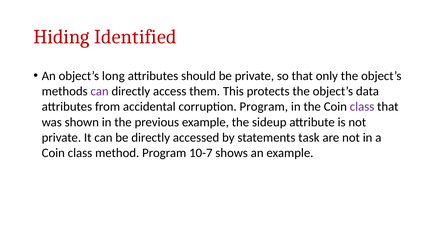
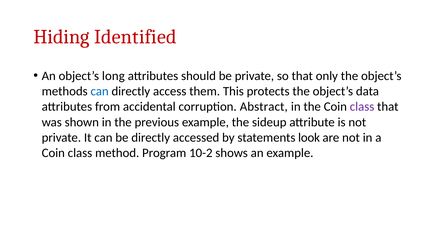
can at (100, 91) colour: purple -> blue
corruption Program: Program -> Abstract
task: task -> look
10-7: 10-7 -> 10-2
